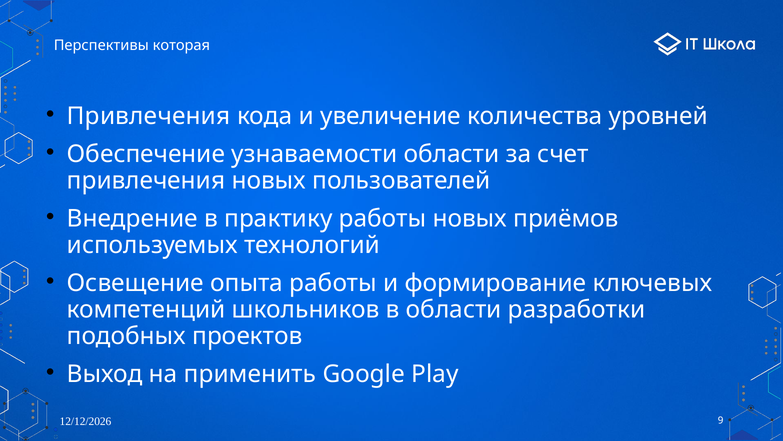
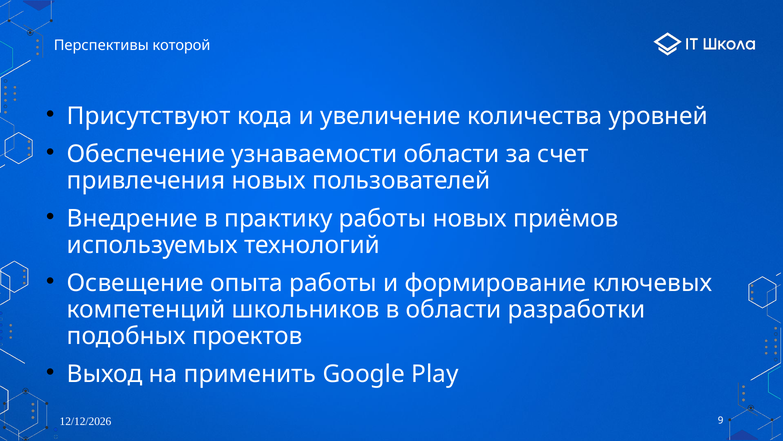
которая: которая -> которой
Привлечения at (149, 116): Привлечения -> Присутствуют
